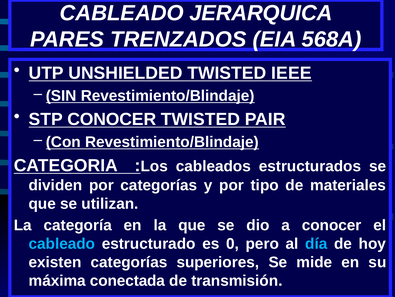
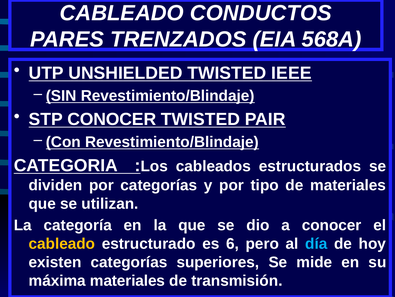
JERARQUICA: JERARQUICA -> CONDUCTOS
cableado at (62, 243) colour: light blue -> yellow
0: 0 -> 6
máxima conectada: conectada -> materiales
